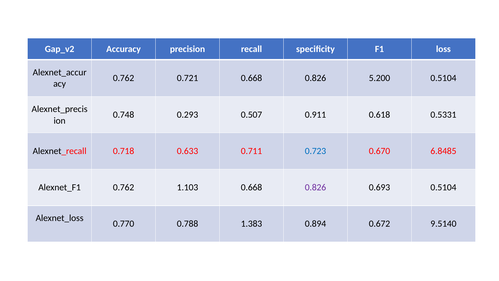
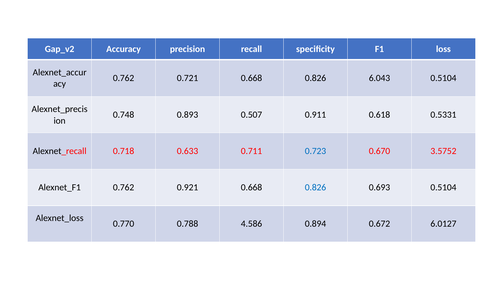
5.200: 5.200 -> 6.043
0.293: 0.293 -> 0.893
6.8485: 6.8485 -> 3.5752
1.103: 1.103 -> 0.921
0.826 at (315, 187) colour: purple -> blue
1.383: 1.383 -> 4.586
9.5140: 9.5140 -> 6.0127
